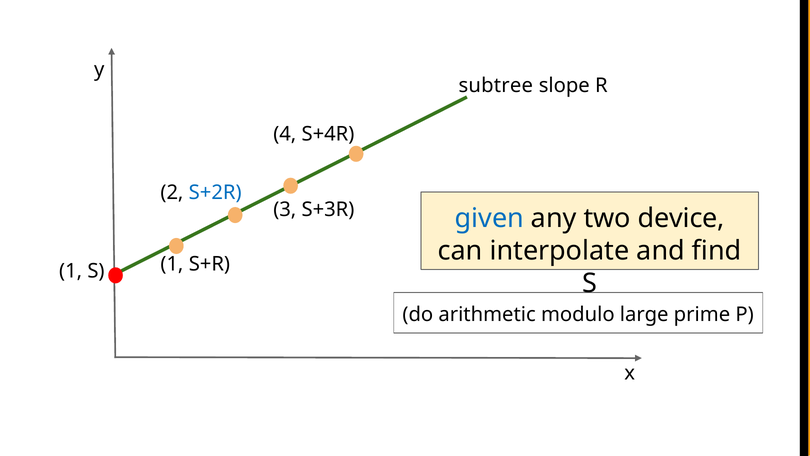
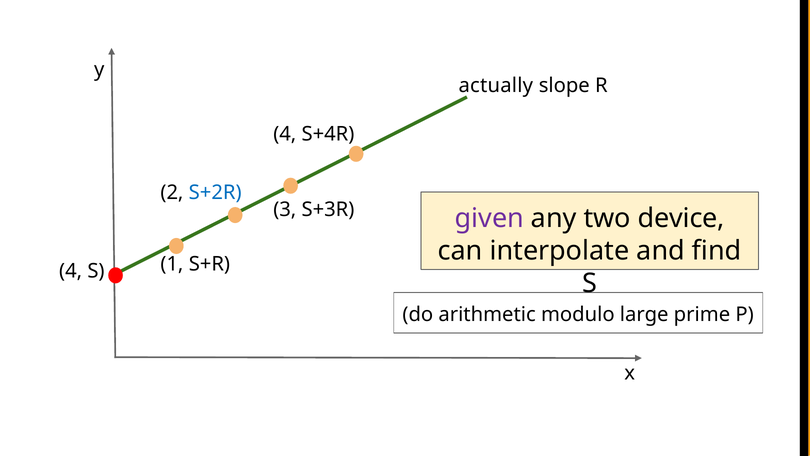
subtree: subtree -> actually
given colour: blue -> purple
1 at (71, 271): 1 -> 4
